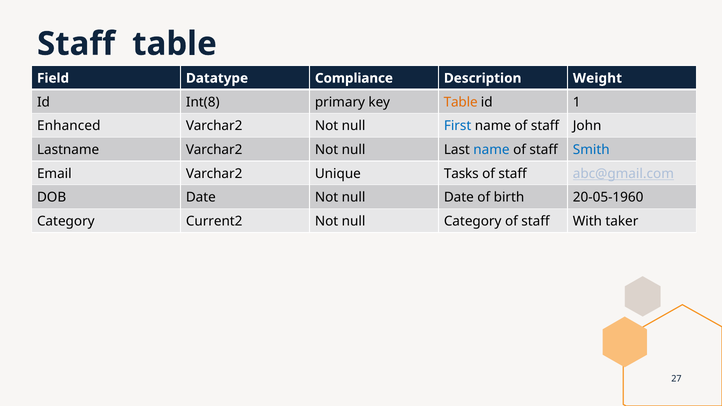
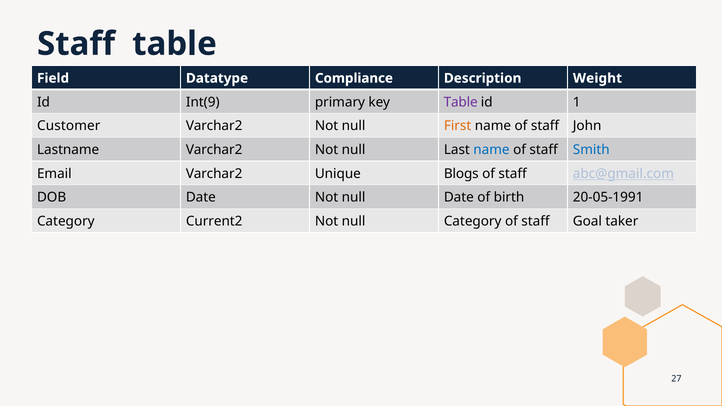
Int(8: Int(8 -> Int(9
Table at (461, 102) colour: orange -> purple
Enhanced: Enhanced -> Customer
First colour: blue -> orange
Tasks: Tasks -> Blogs
20-05-1960: 20-05-1960 -> 20-05-1991
With: With -> Goal
